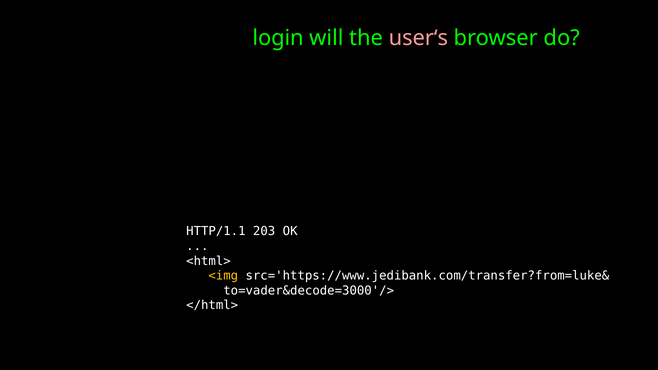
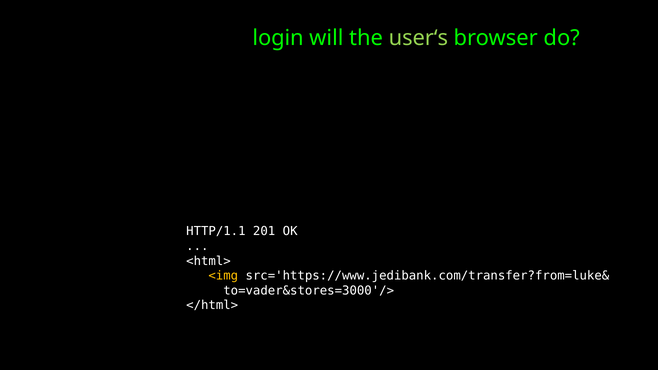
user‘s colour: pink -> light green
203: 203 -> 201
to=vader&decode=3000'/>: to=vader&decode=3000'/> -> to=vader&stores=3000'/>
